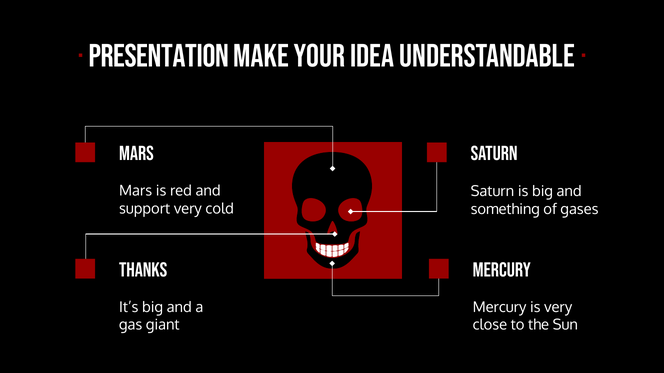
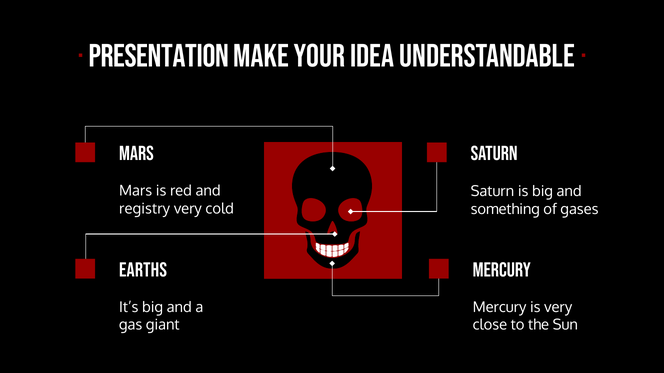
support: support -> registry
thanks: thanks -> earths
